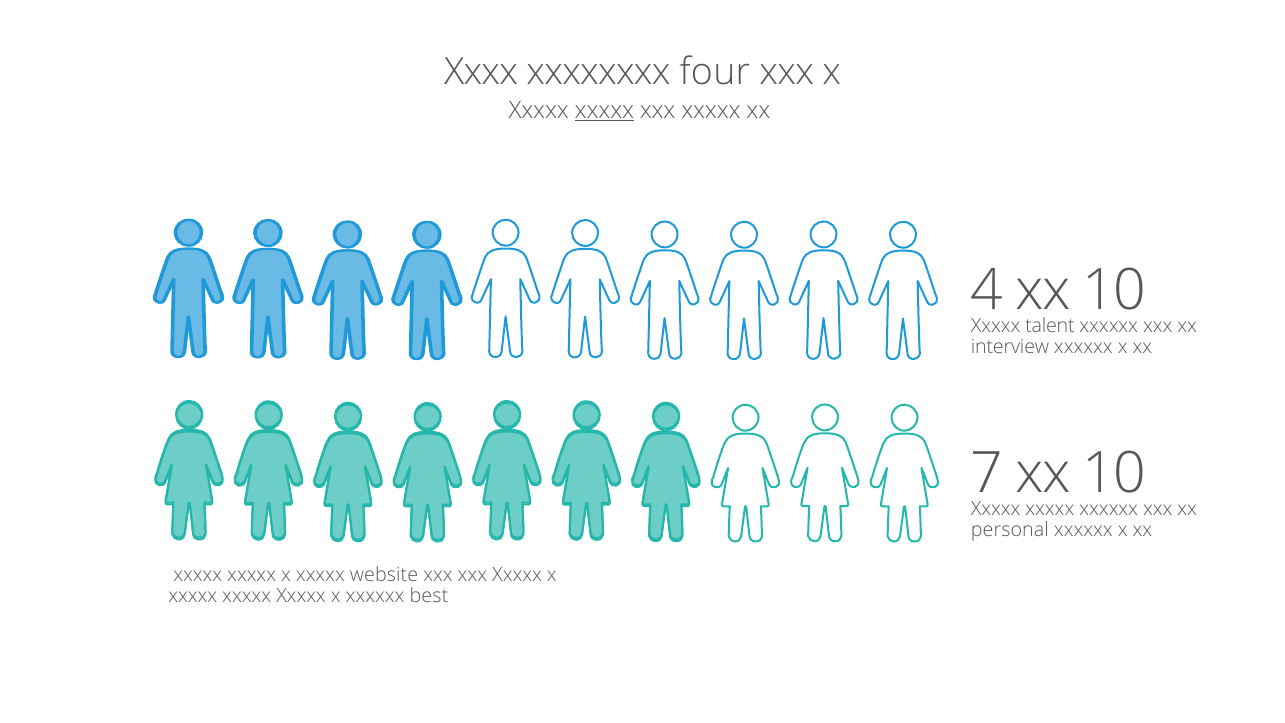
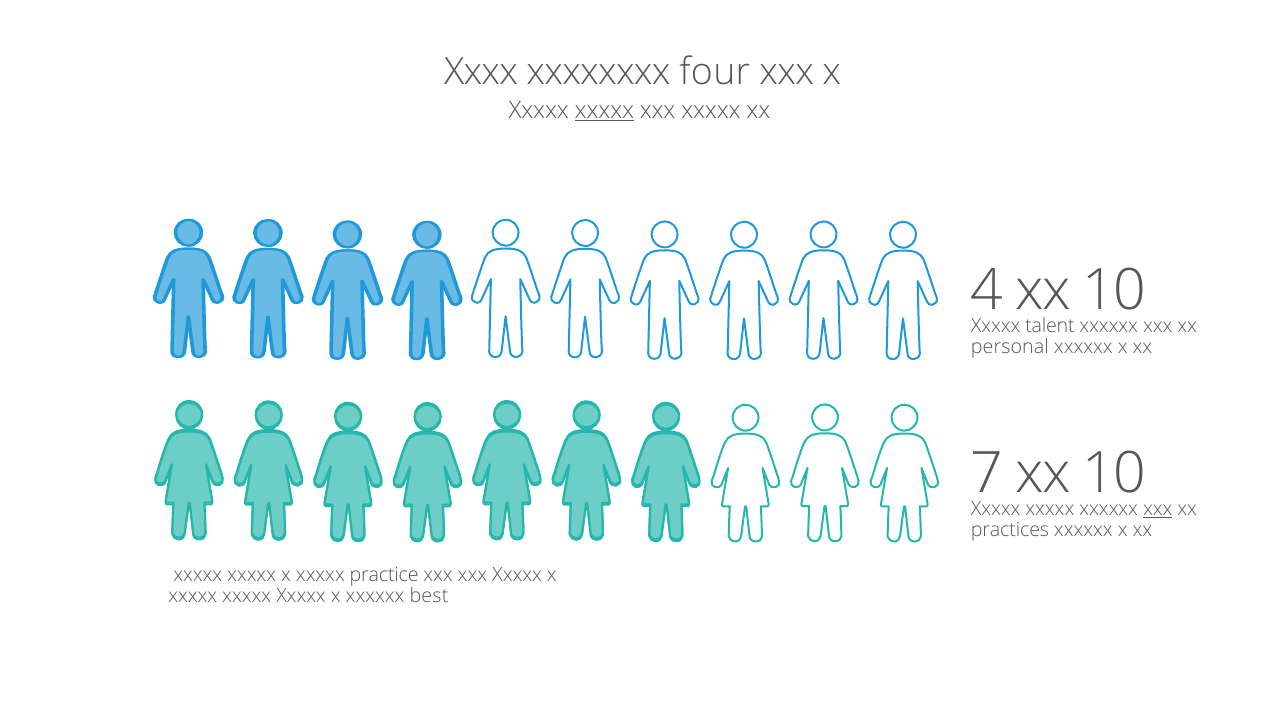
interview: interview -> personal
xxx at (1158, 509) underline: none -> present
personal: personal -> practices
website: website -> practice
